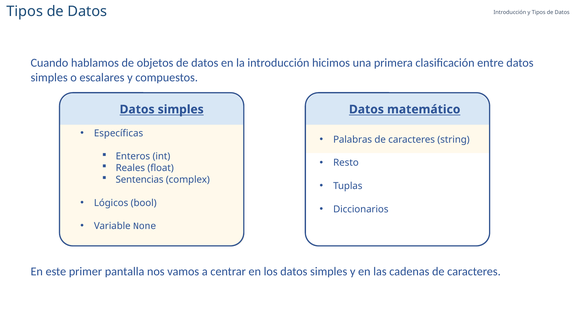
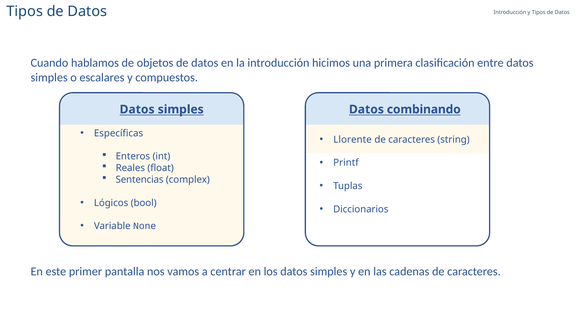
matemático: matemático -> combinando
Palabras: Palabras -> Llorente
Resto: Resto -> Printf
